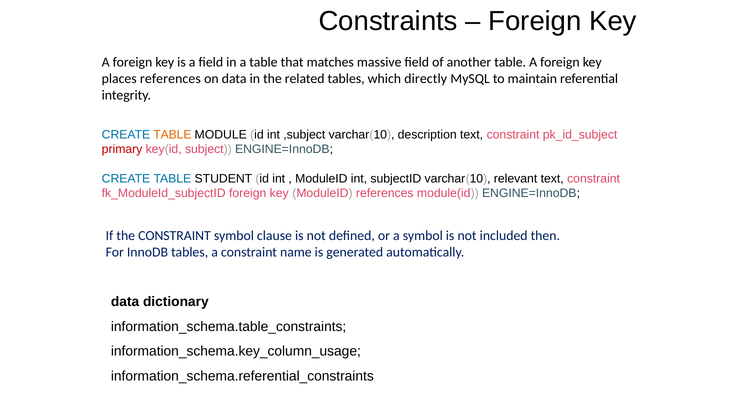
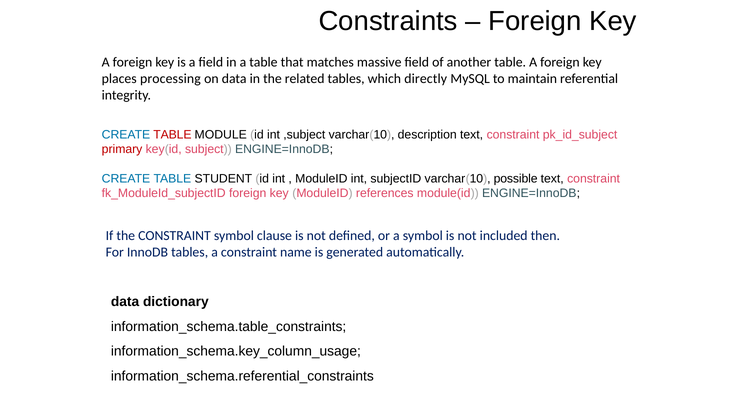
places references: references -> processing
TABLE at (172, 135) colour: orange -> red
relevant: relevant -> possible
